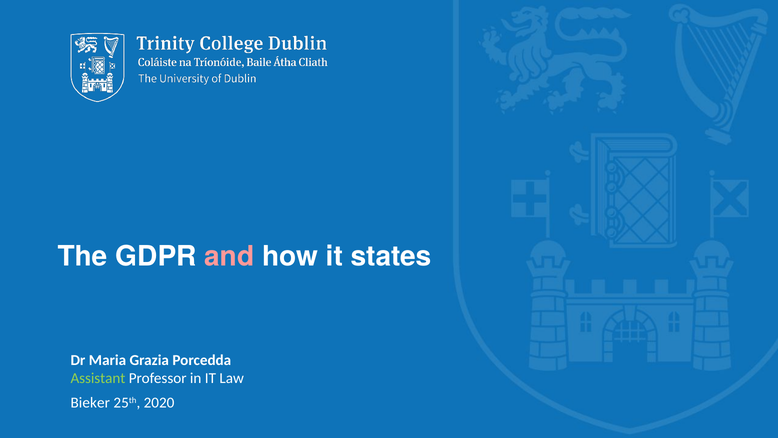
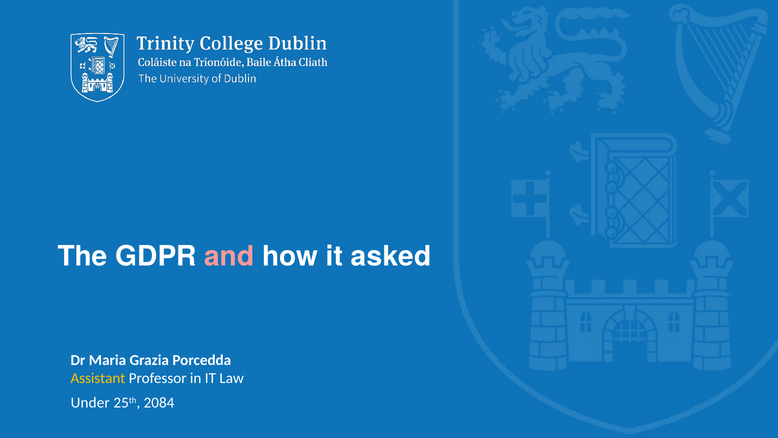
states: states -> asked
Assistant colour: light green -> yellow
Bieker: Bieker -> Under
2020: 2020 -> 2084
